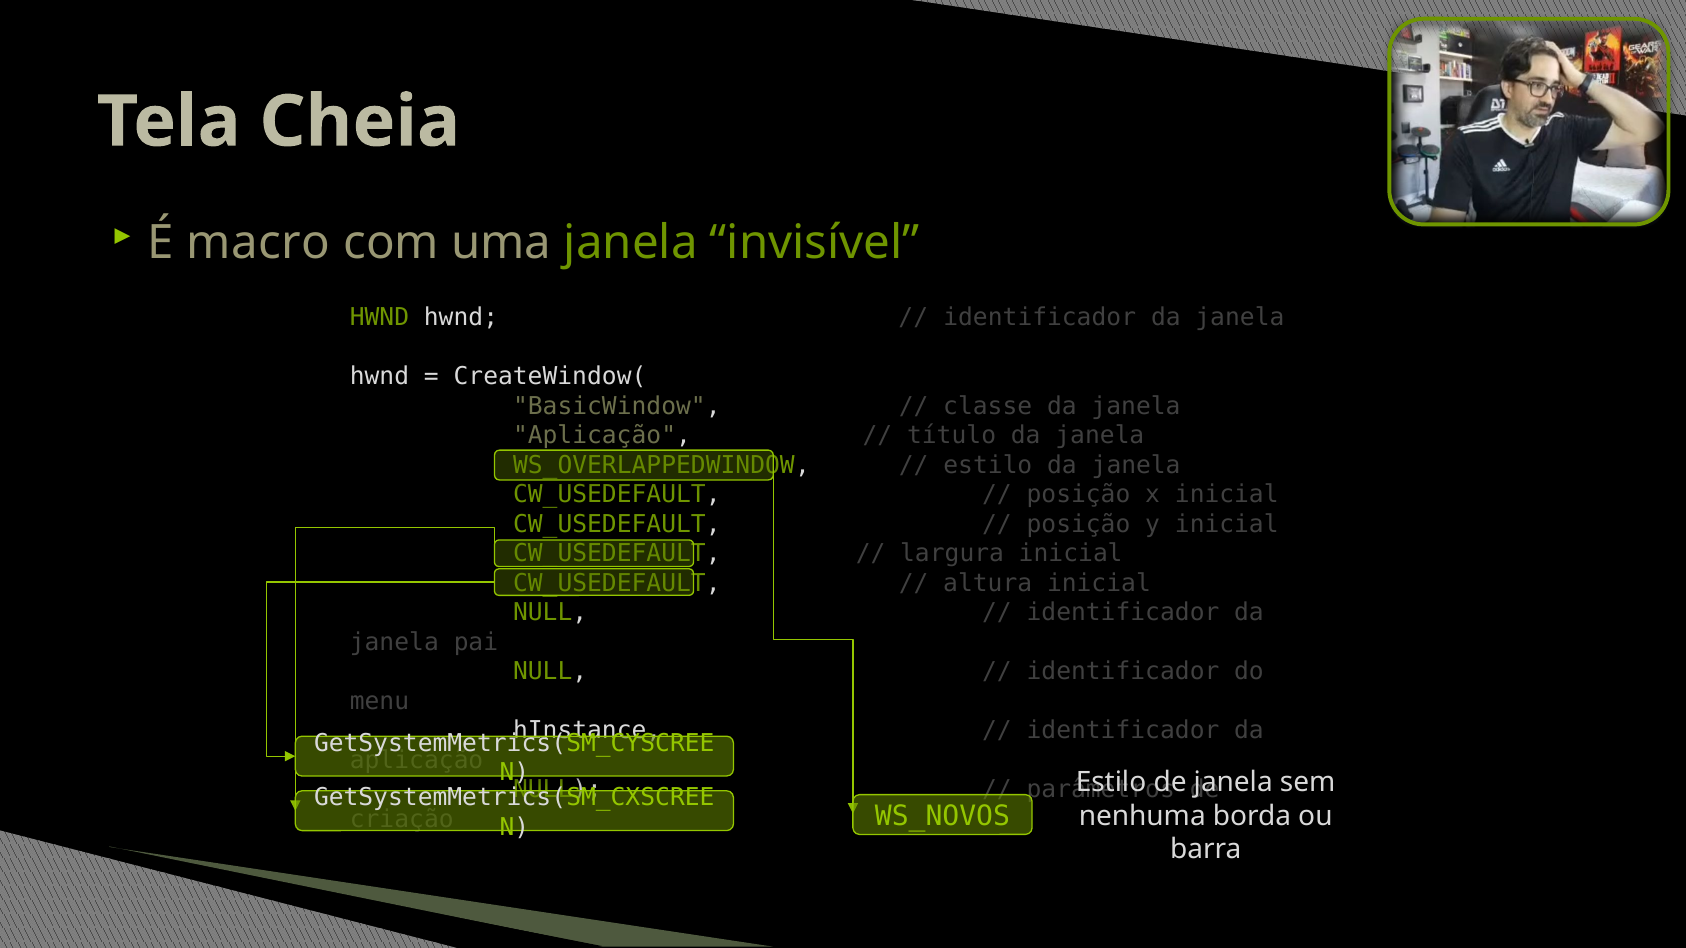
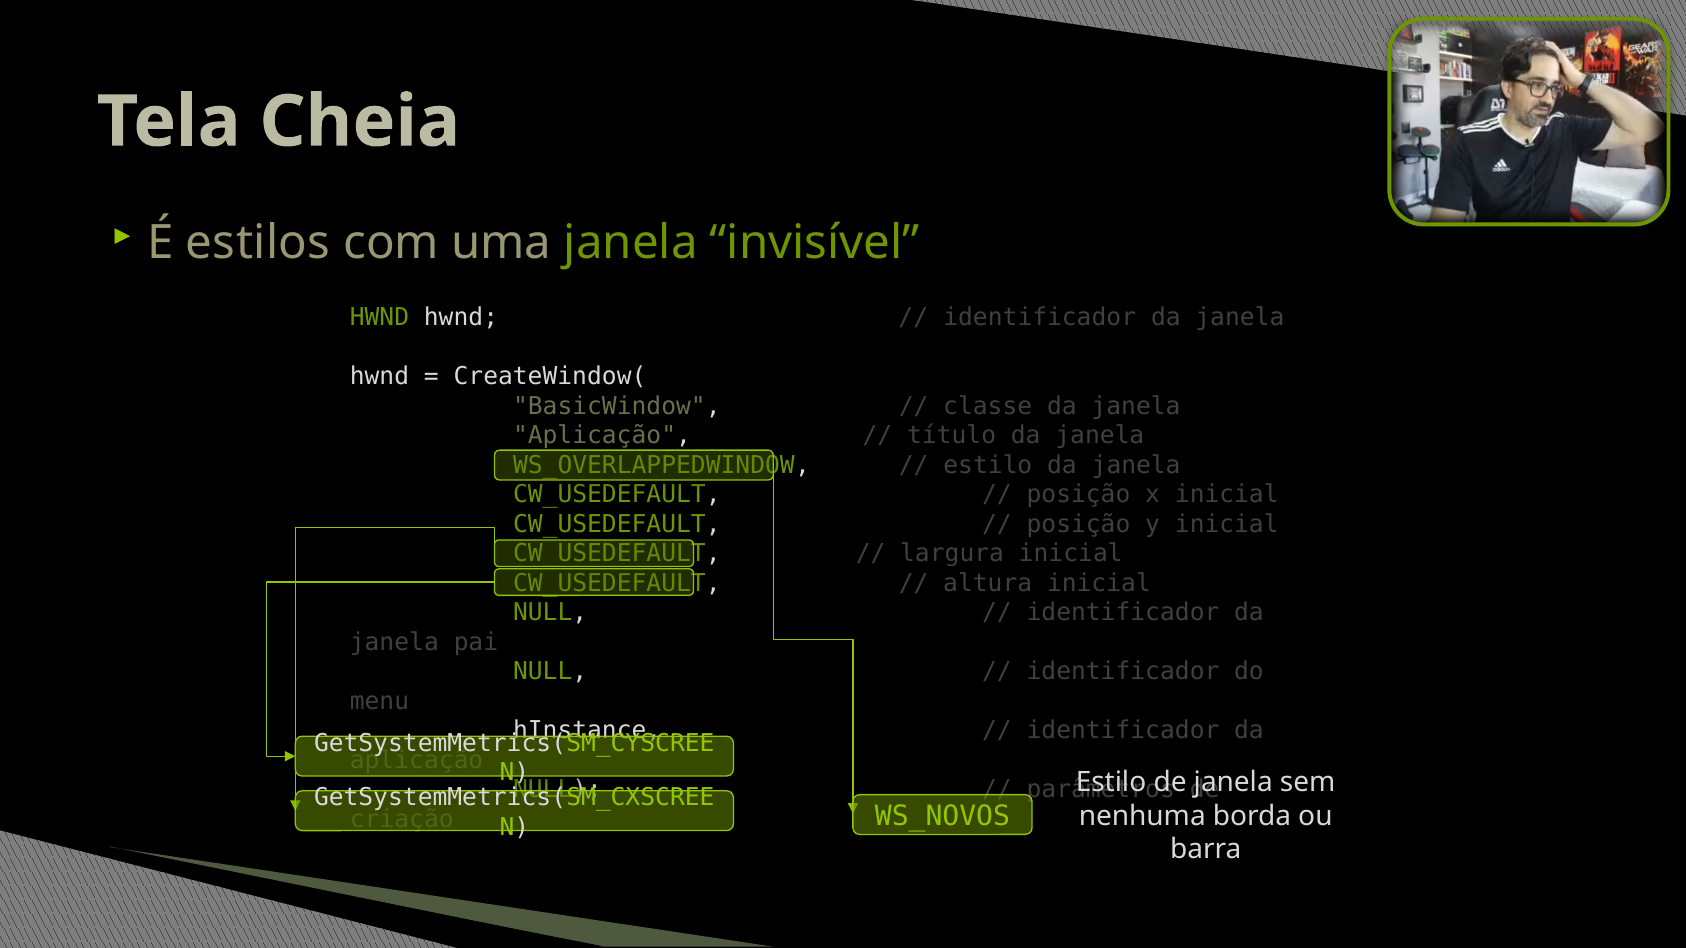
macro: macro -> estilos
